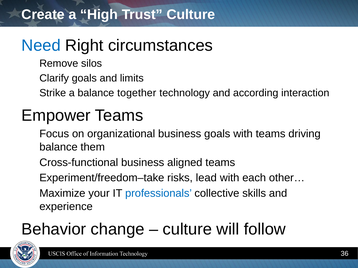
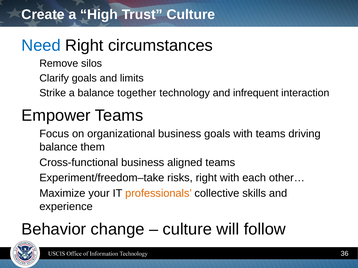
according: according -> infrequent
risks lead: lead -> right
professionals colour: blue -> orange
